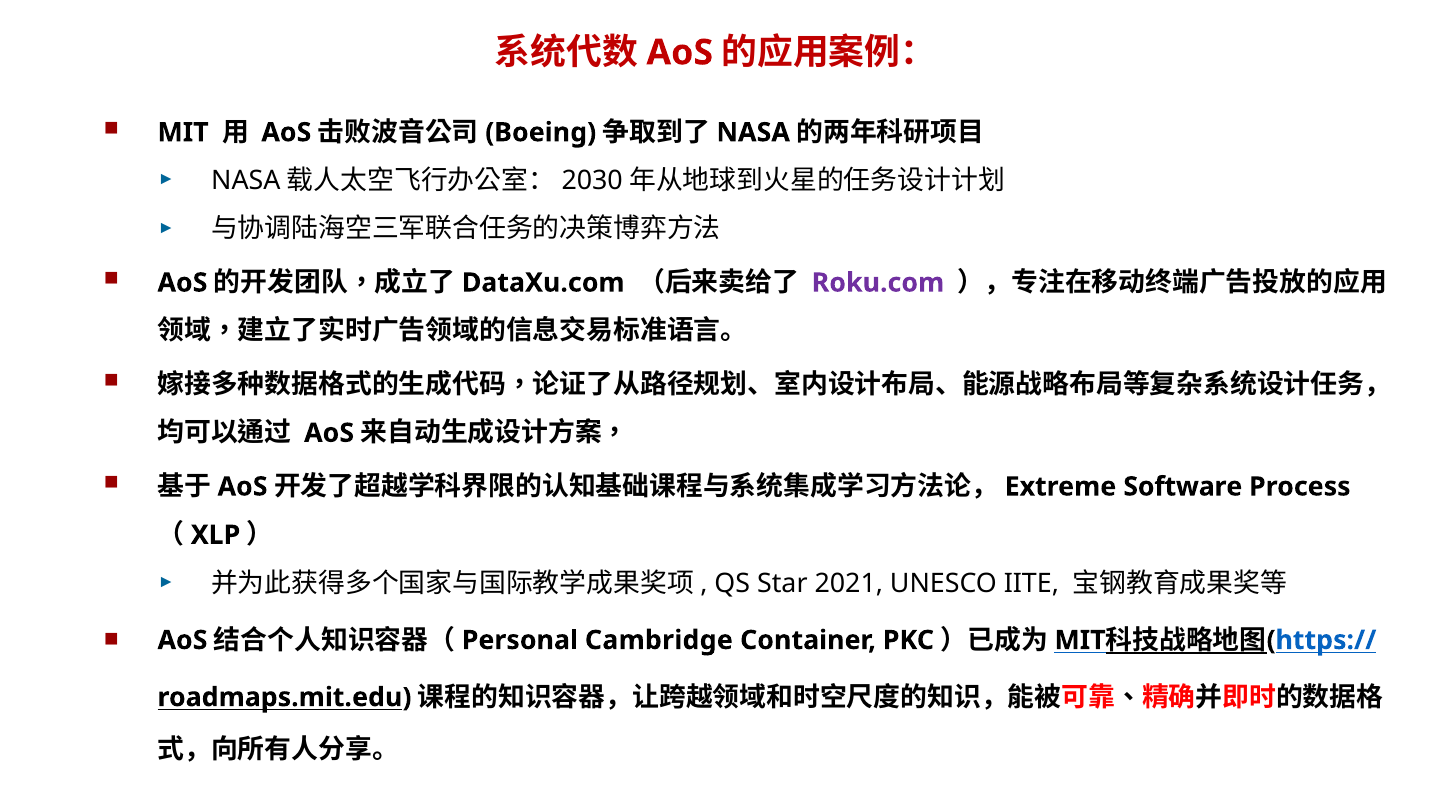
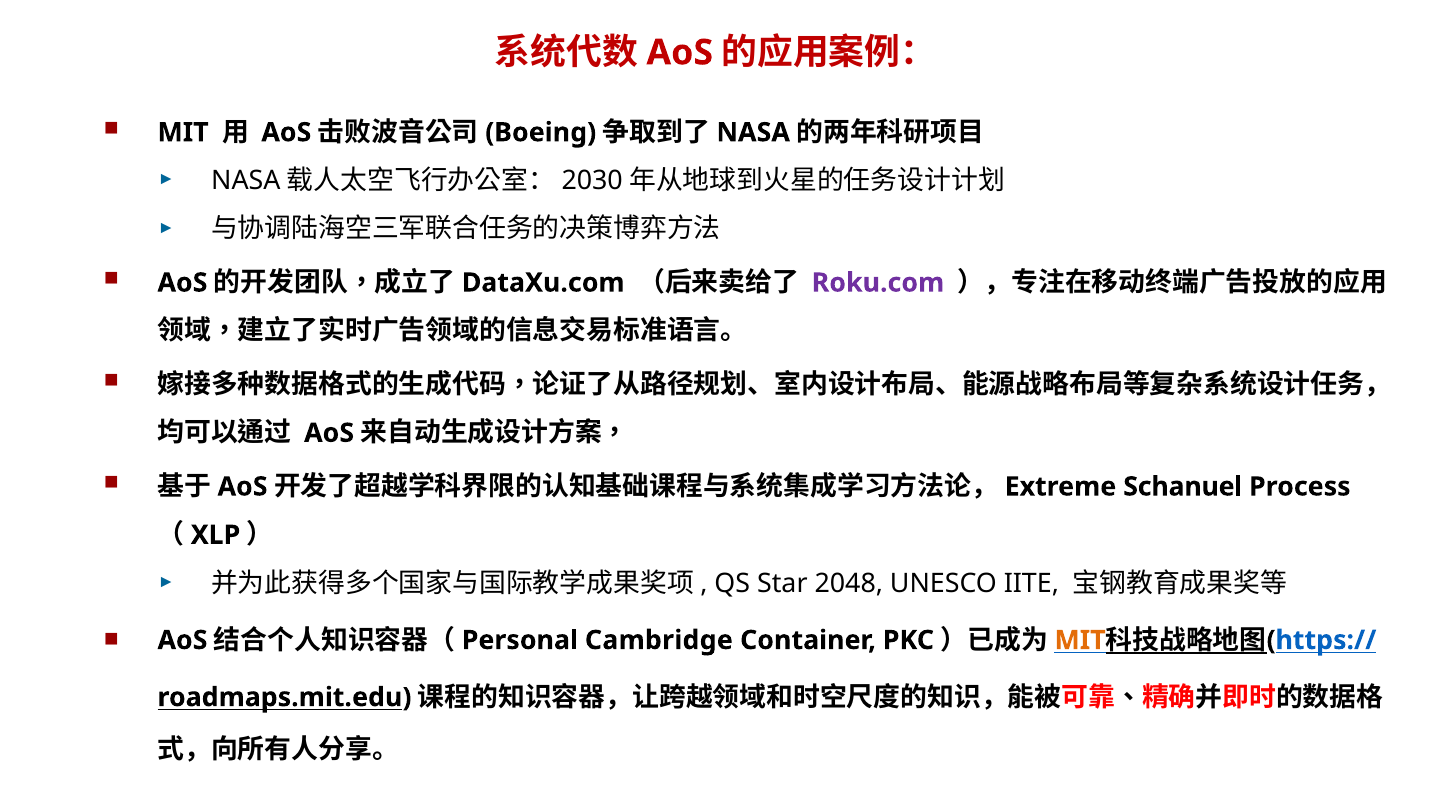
Software: Software -> Schanuel
2021: 2021 -> 2048
MIT at (1080, 640) colour: black -> orange
